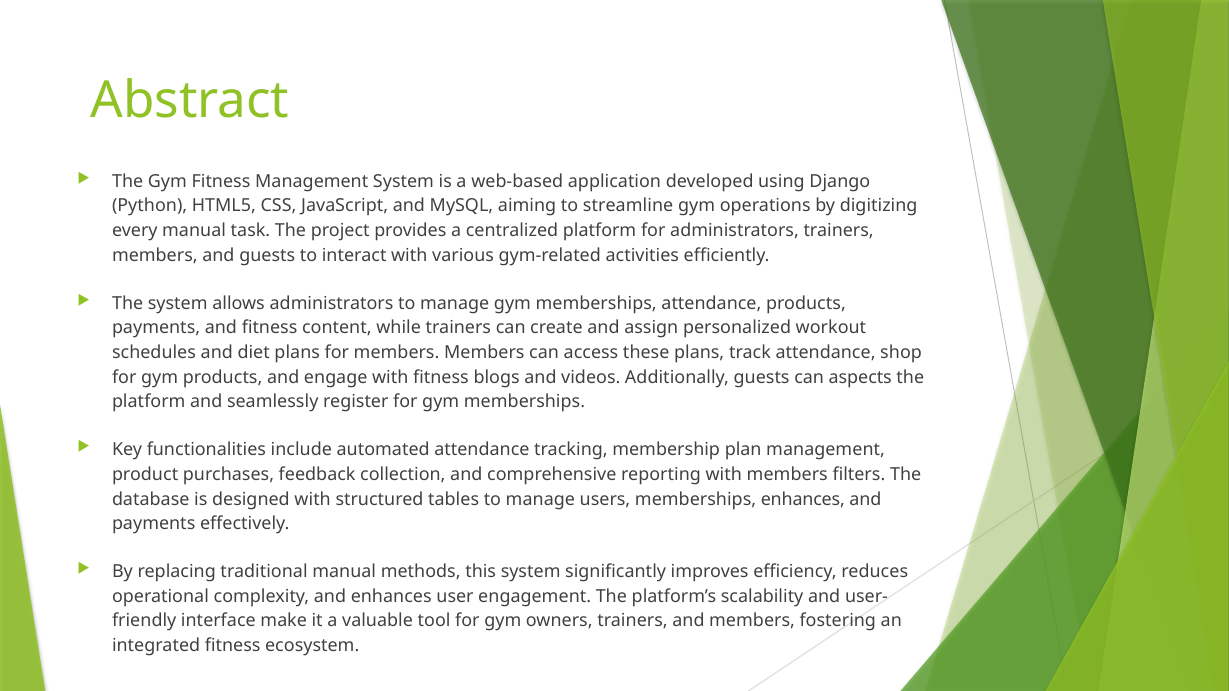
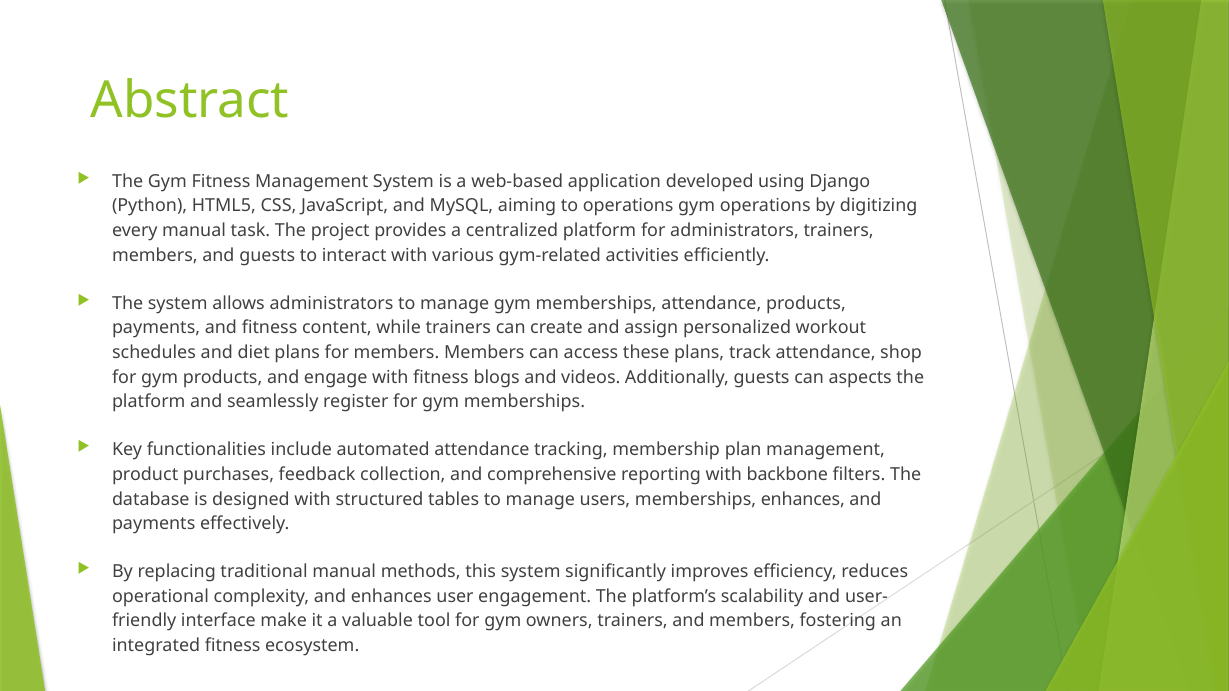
to streamline: streamline -> operations
with members: members -> backbone
